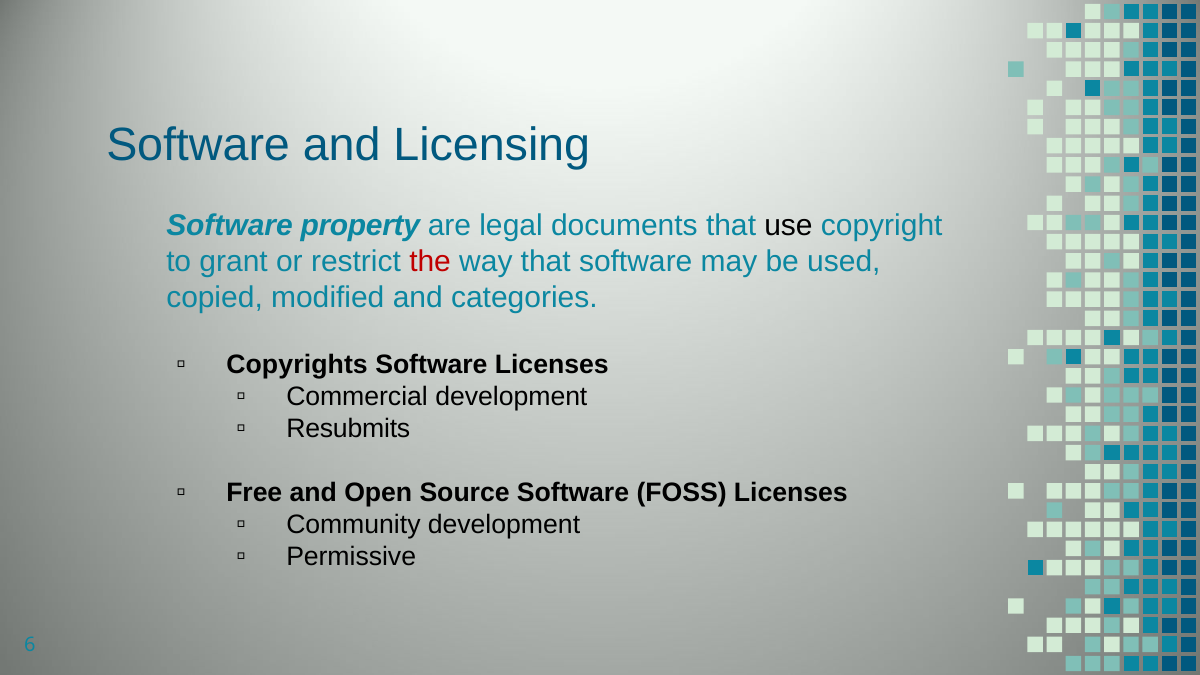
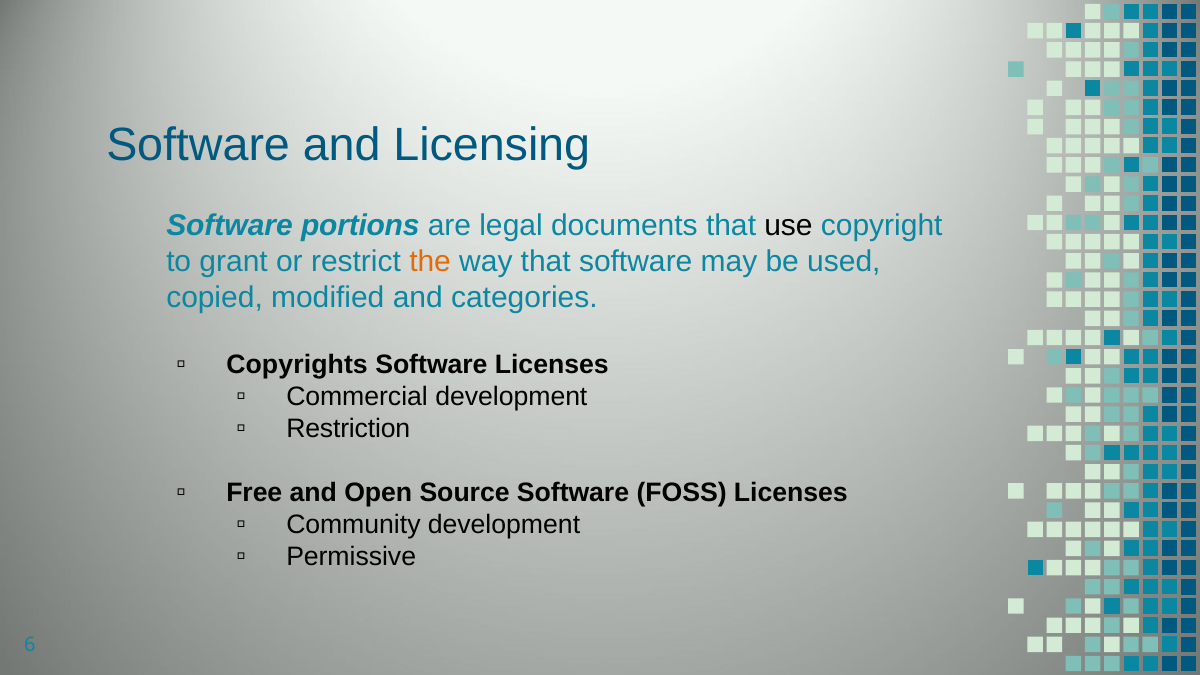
property: property -> portions
the colour: red -> orange
Resubmits: Resubmits -> Restriction
